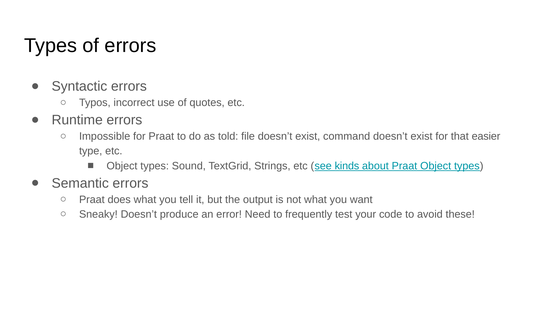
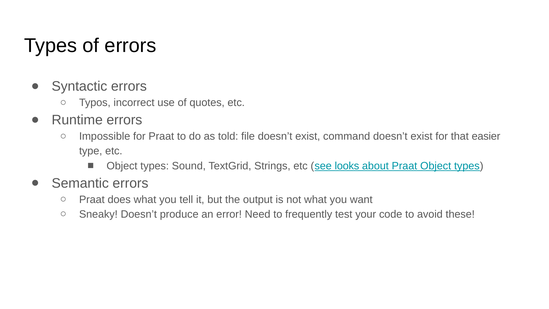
kinds: kinds -> looks
